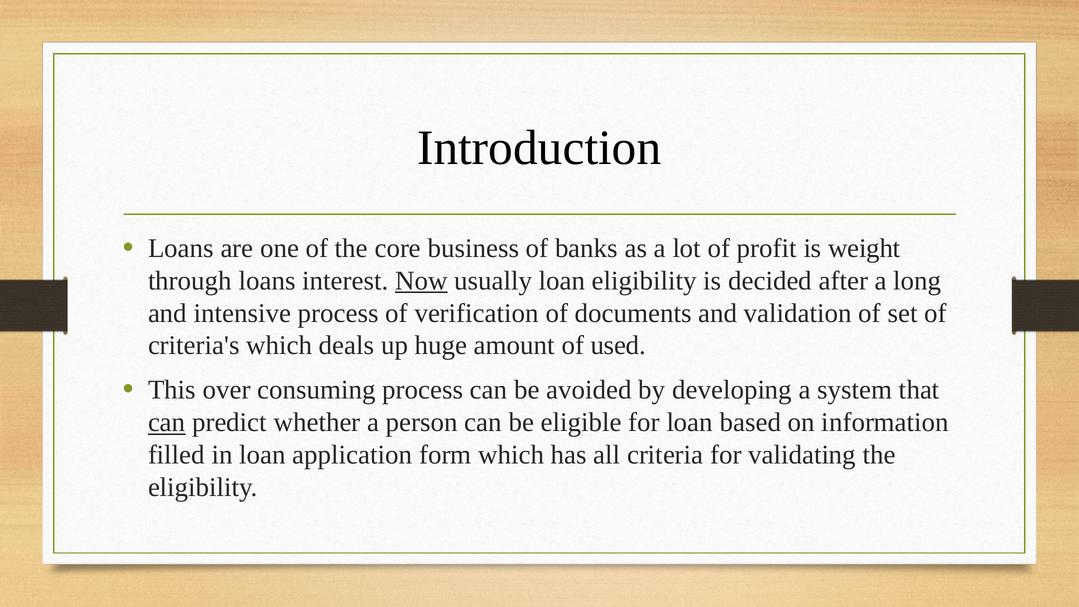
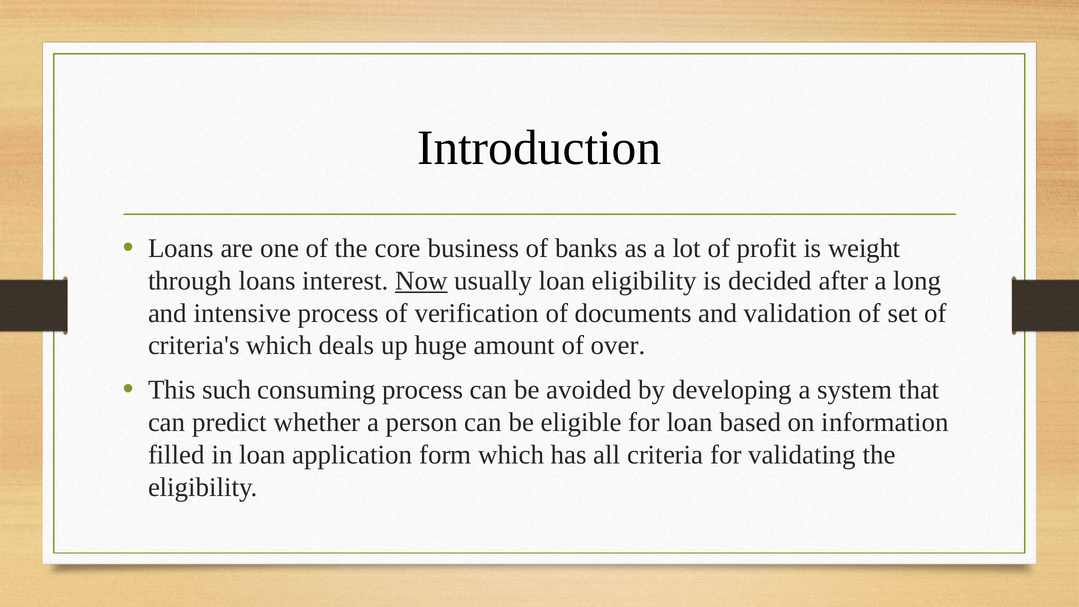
used: used -> over
over: over -> such
can at (167, 422) underline: present -> none
